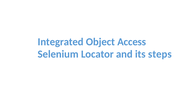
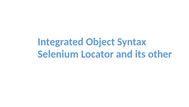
Access: Access -> Syntax
steps: steps -> other
